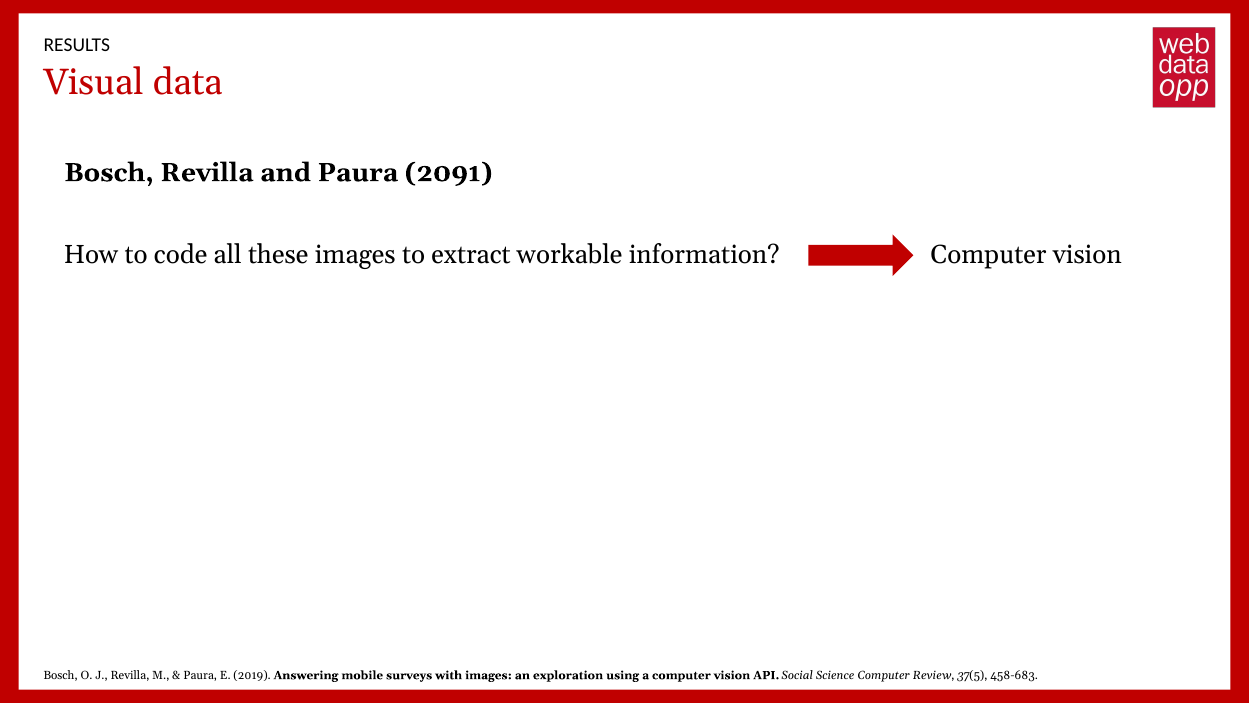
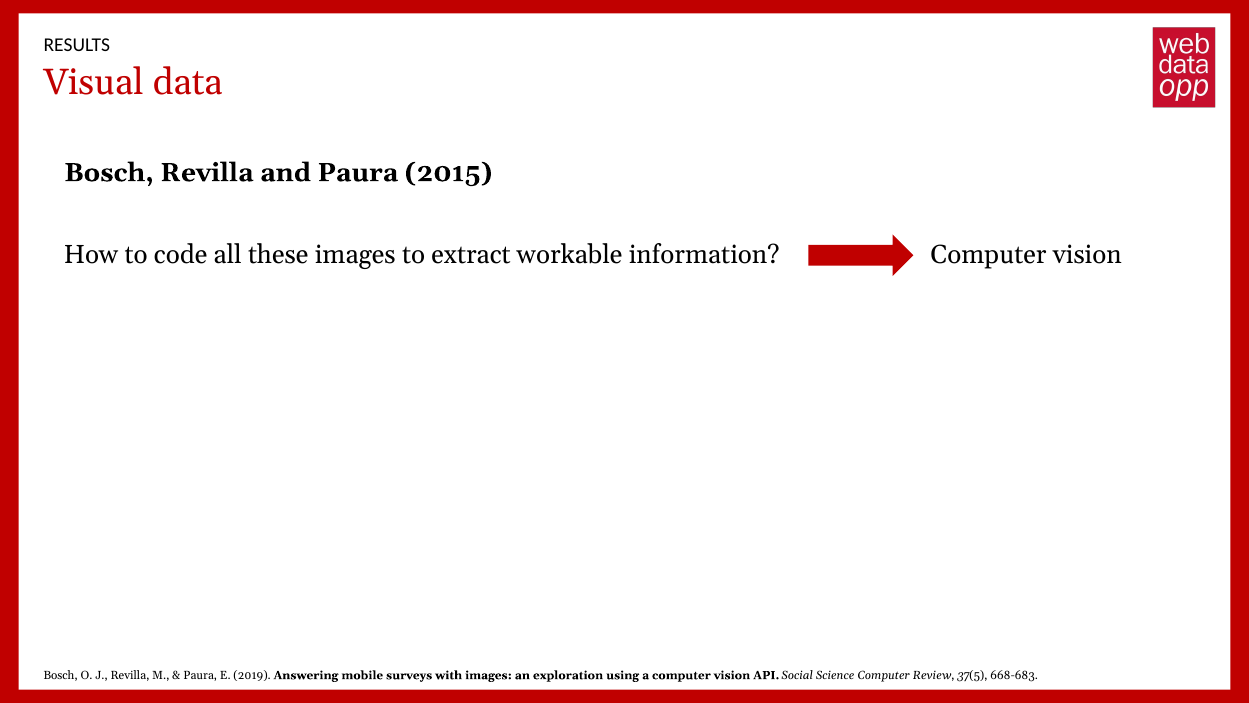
2091: 2091 -> 2015
458-683: 458-683 -> 668-683
